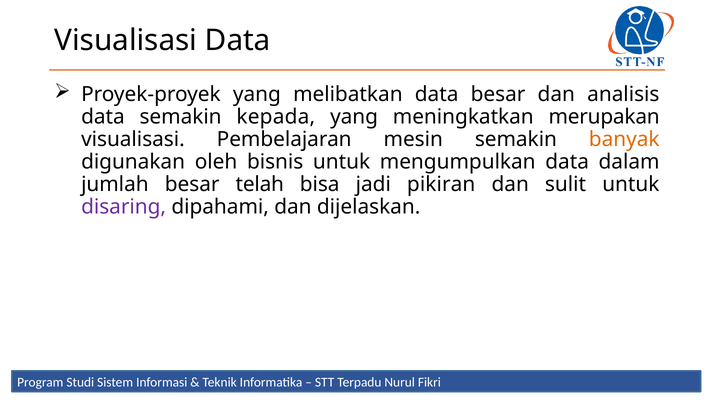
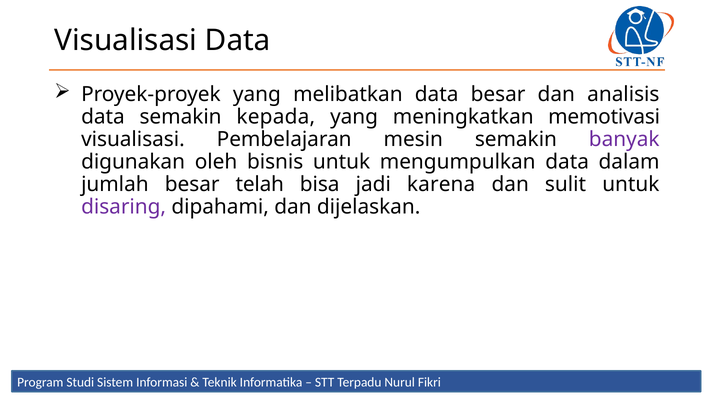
merupakan: merupakan -> memotivasi
banyak colour: orange -> purple
pikiran: pikiran -> karena
